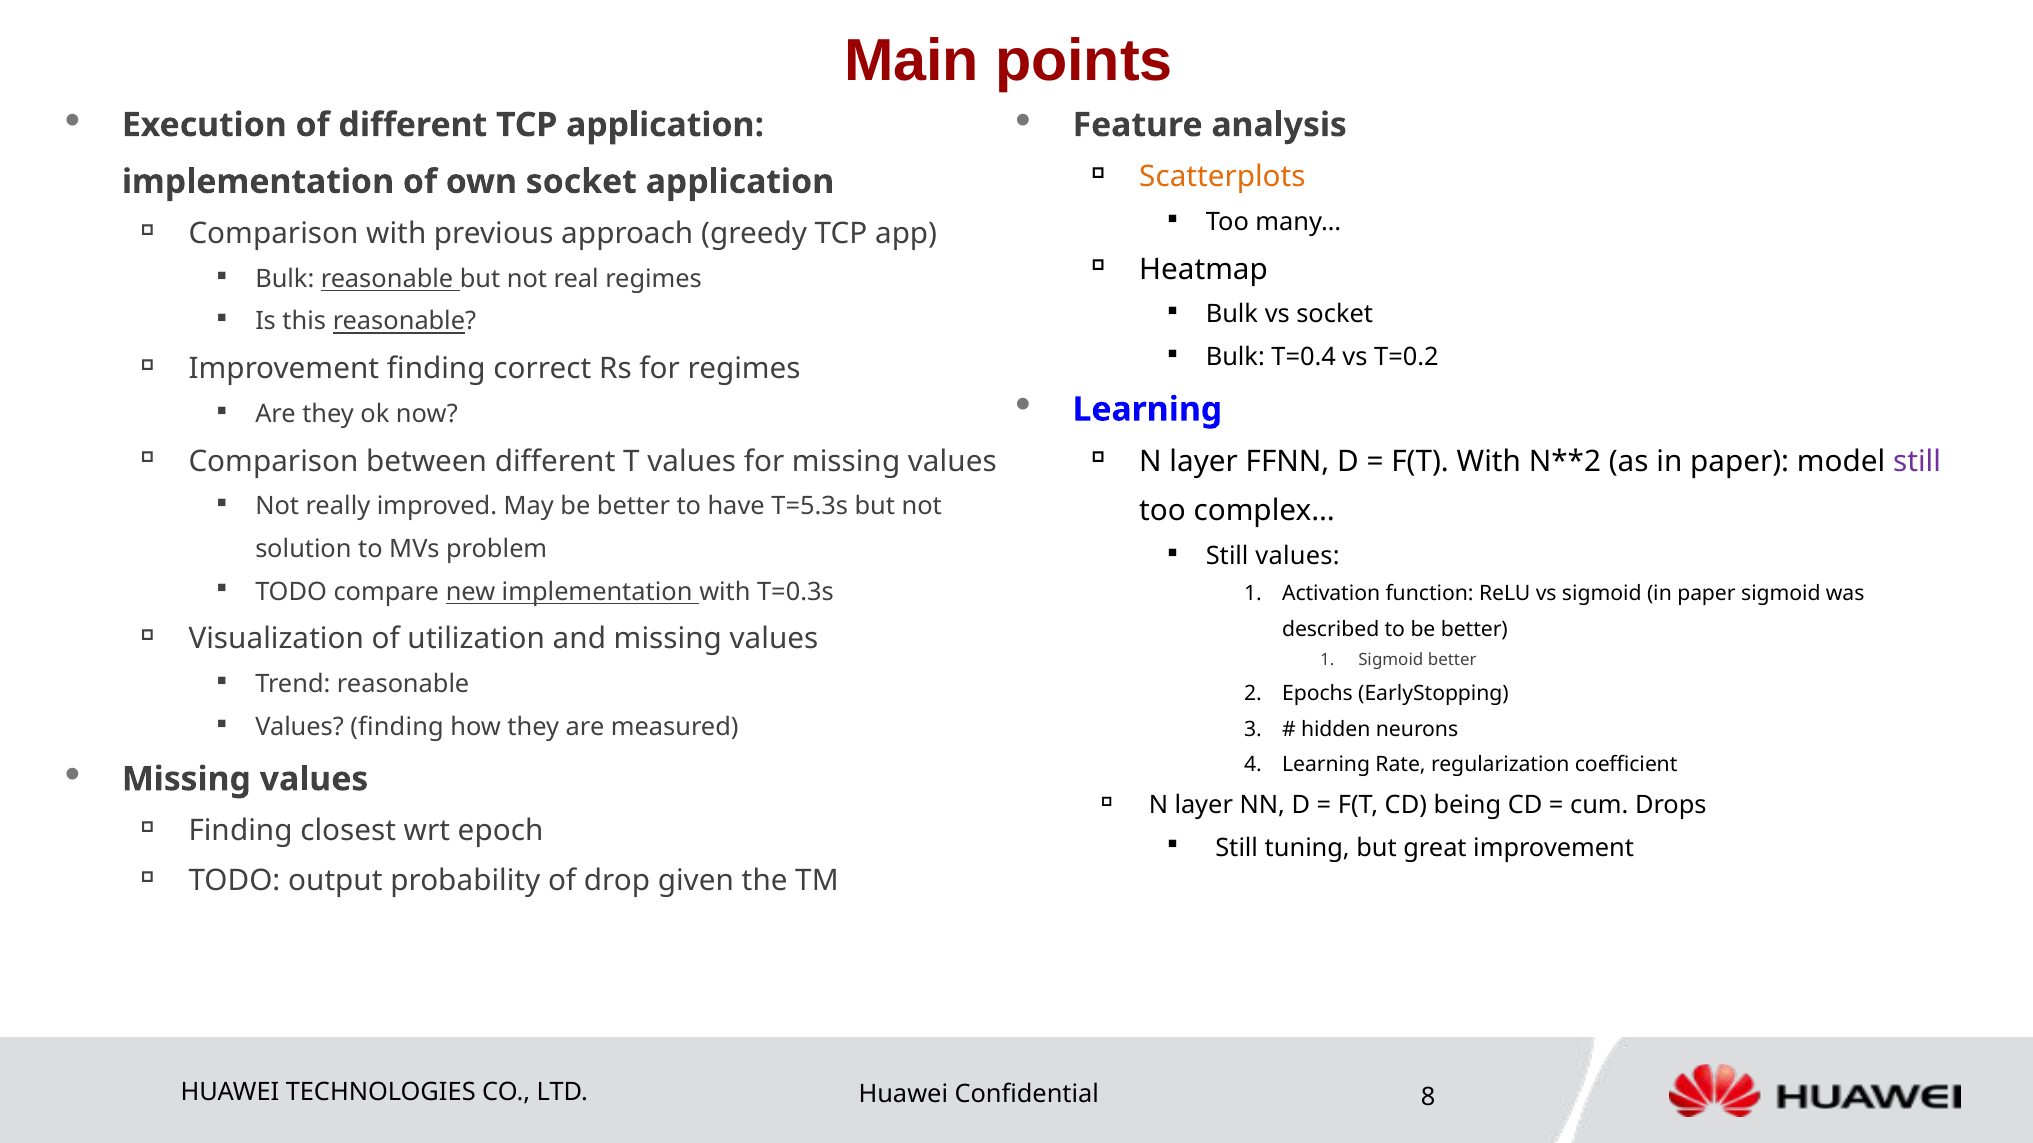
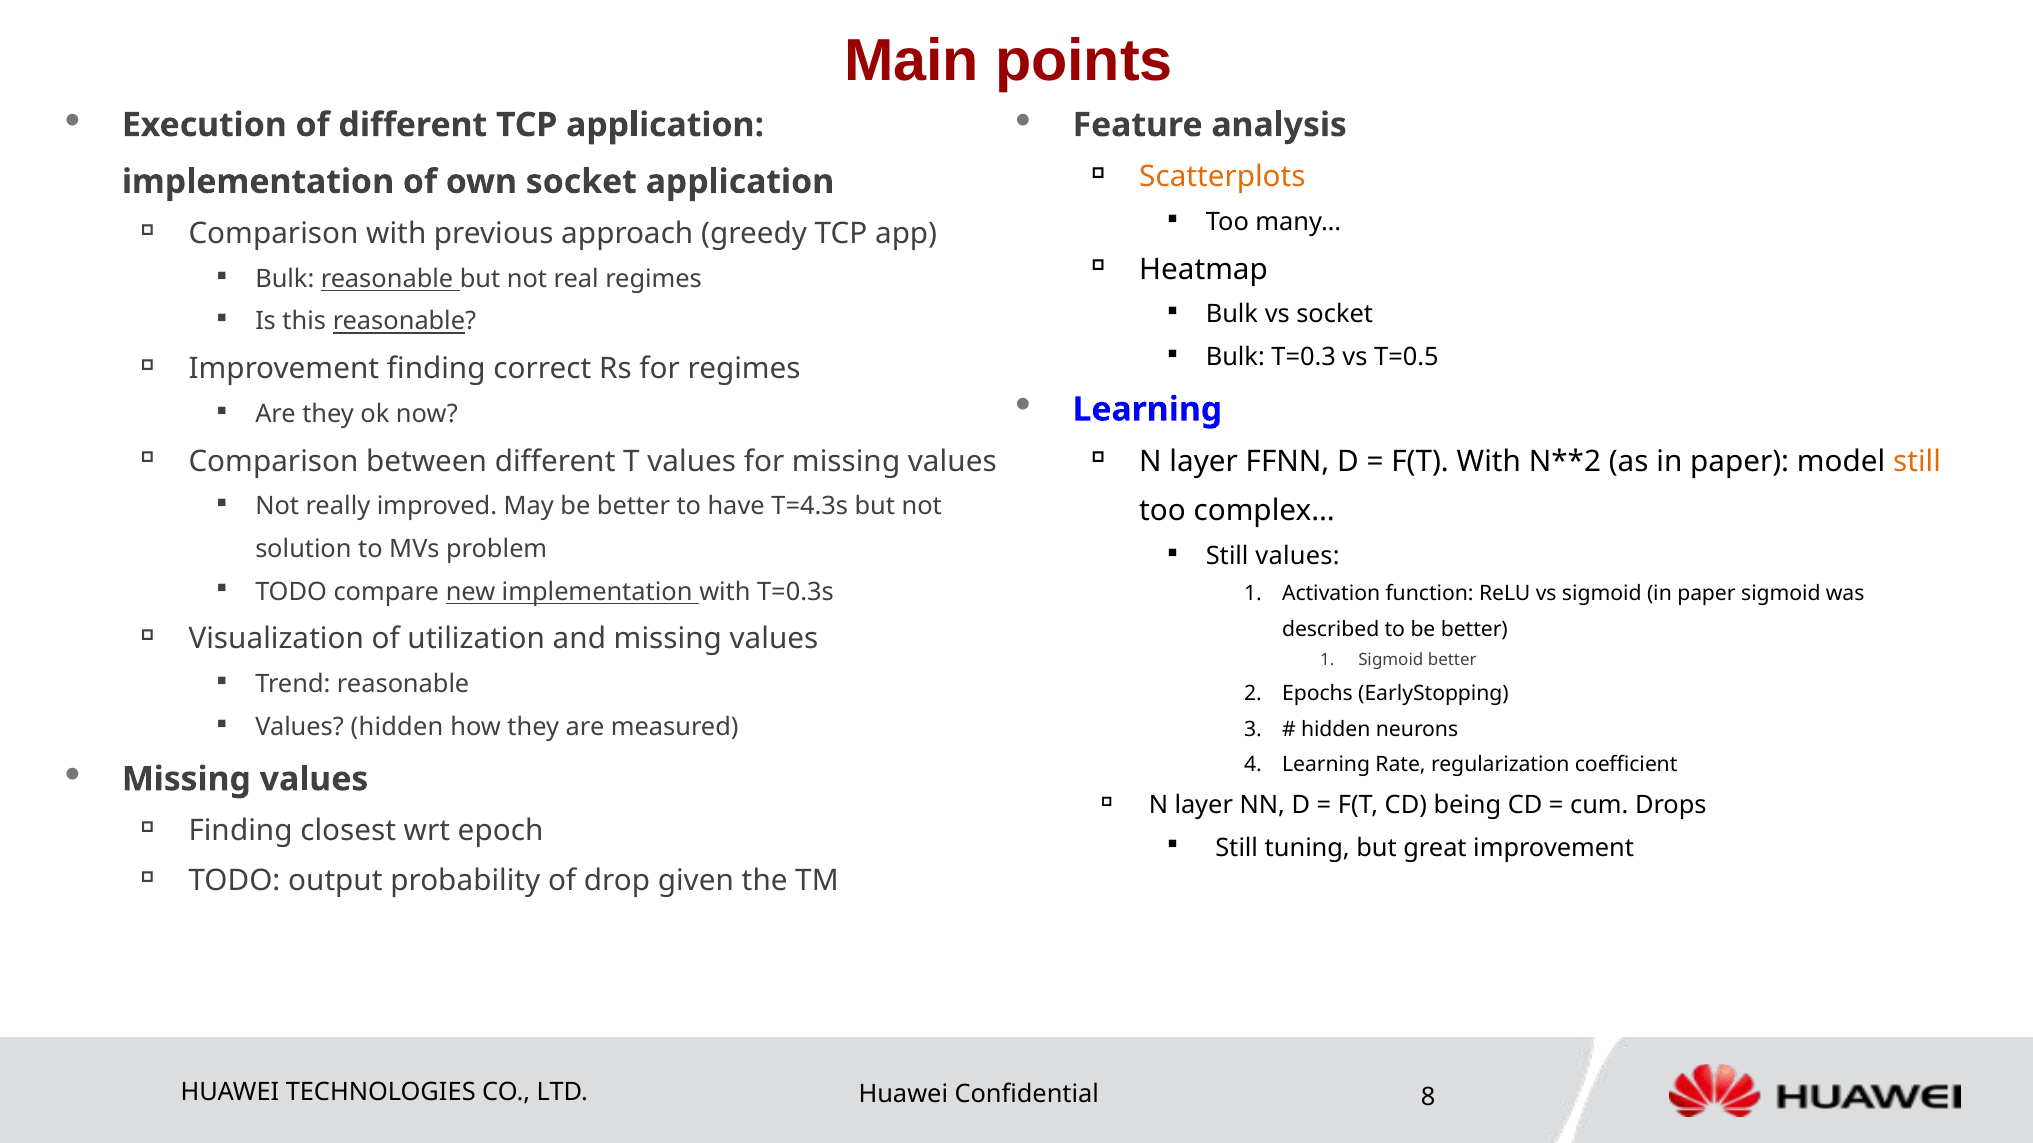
T=0.4: T=0.4 -> T=0.3
T=0.2: T=0.2 -> T=0.5
still at (1917, 462) colour: purple -> orange
T=5.3s: T=5.3s -> T=4.3s
Values finding: finding -> hidden
